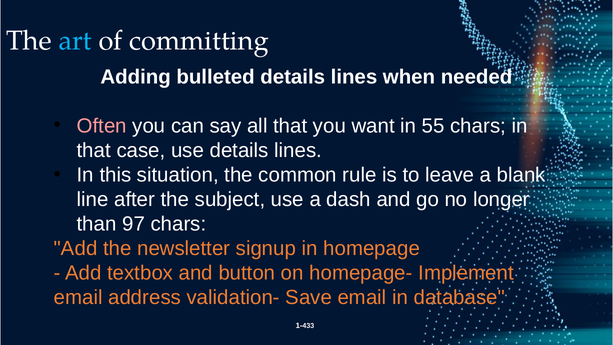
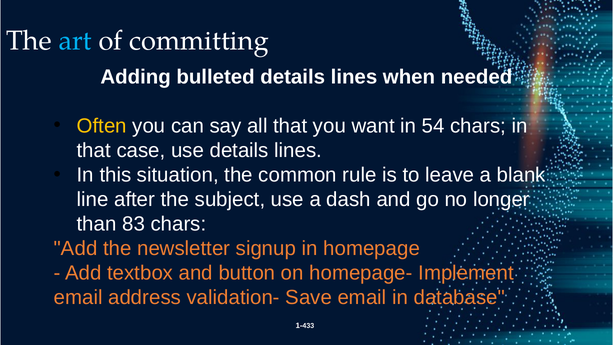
Often colour: pink -> yellow
55: 55 -> 54
97: 97 -> 83
